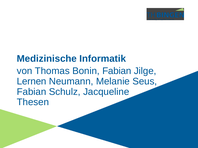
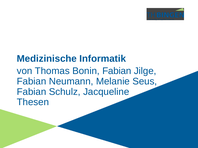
Lernen at (32, 82): Lernen -> Fabian
